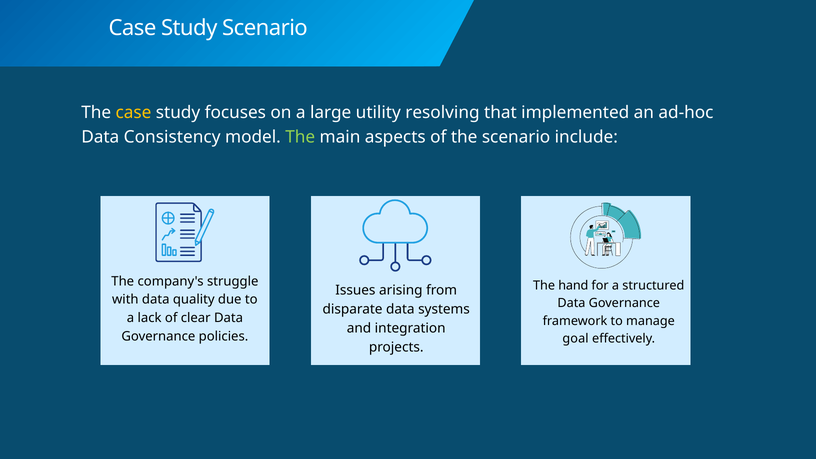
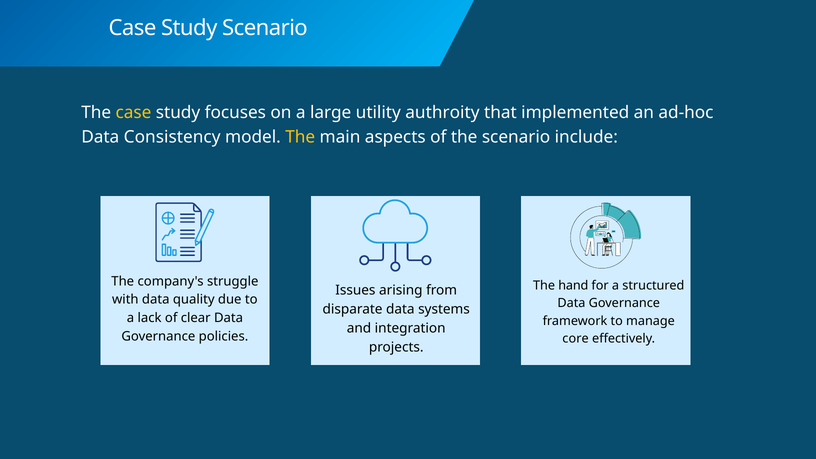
resolving: resolving -> authroity
The at (300, 137) colour: light green -> yellow
goal: goal -> core
